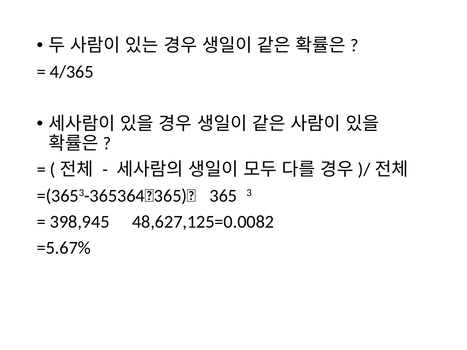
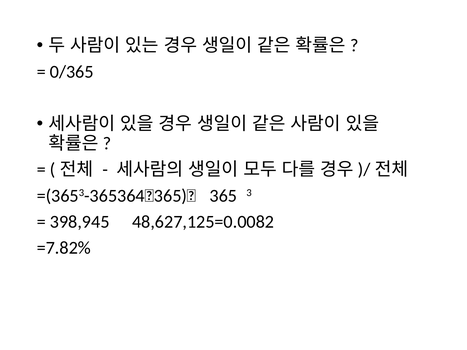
4/365: 4/365 -> 0/365
=5.67%: =5.67% -> =7.82%
